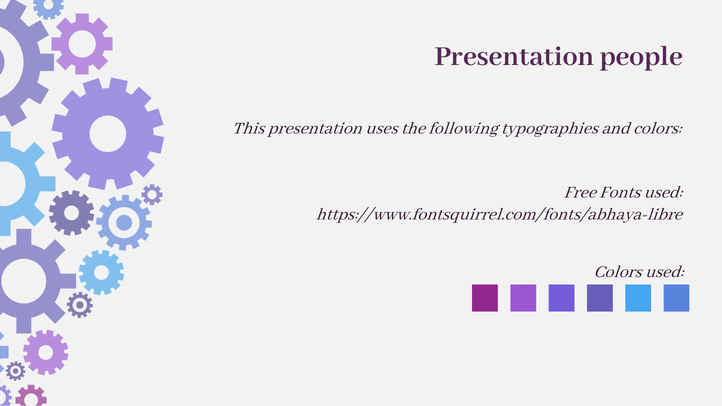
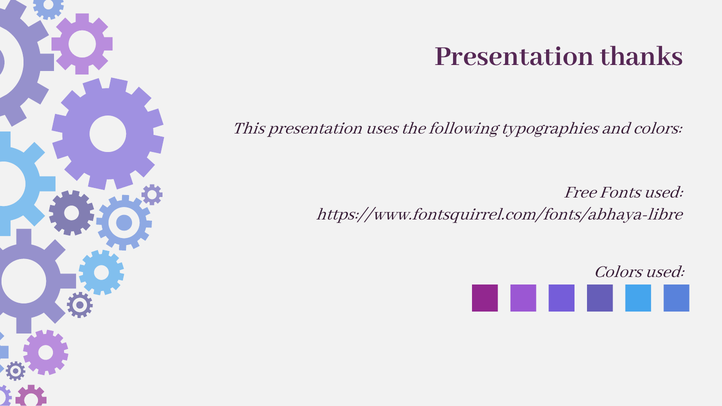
people: people -> thanks
